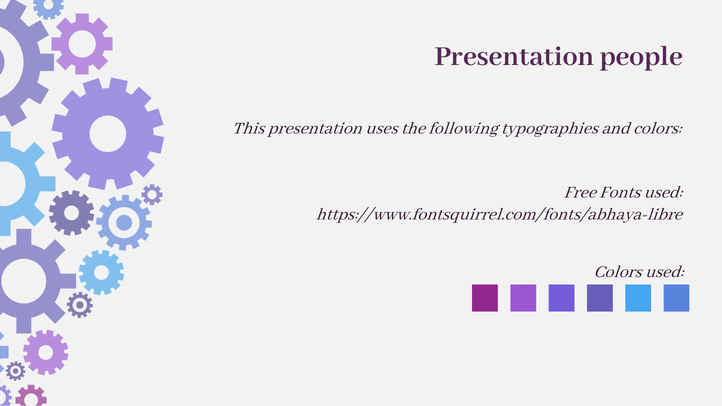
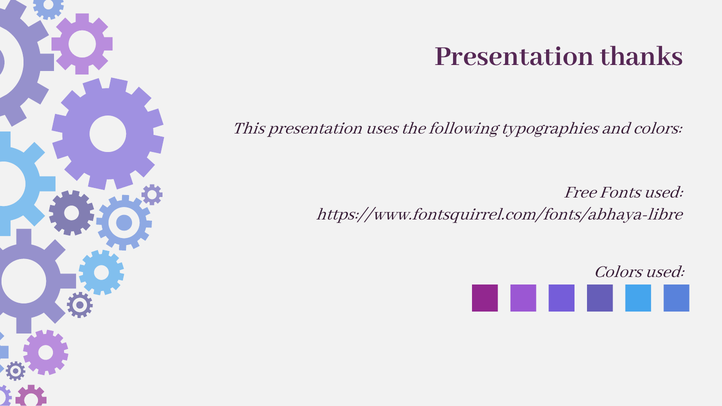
people: people -> thanks
